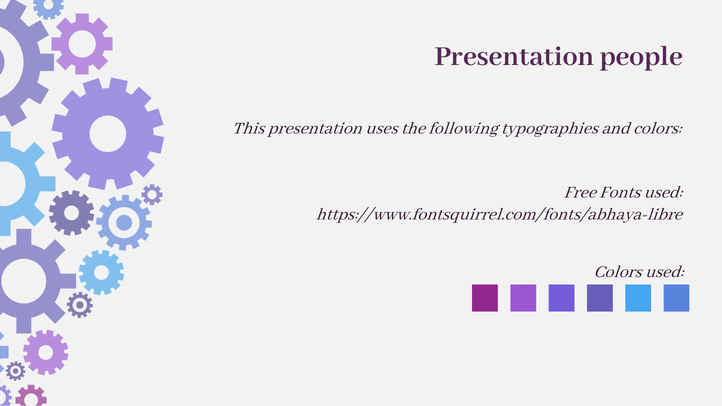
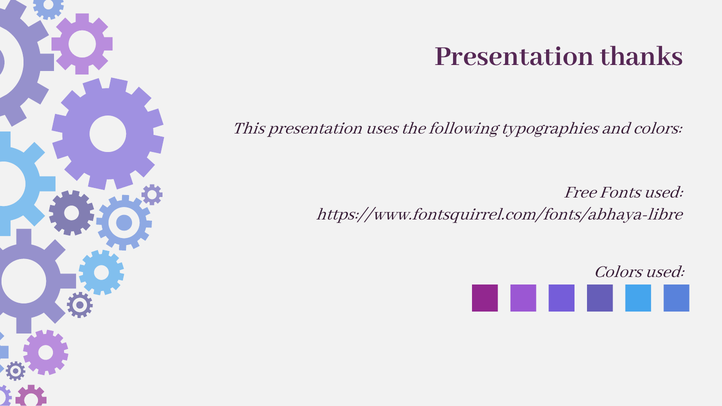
people: people -> thanks
